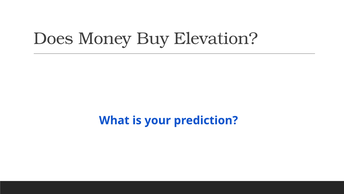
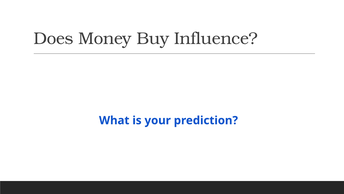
Elevation: Elevation -> Influence
